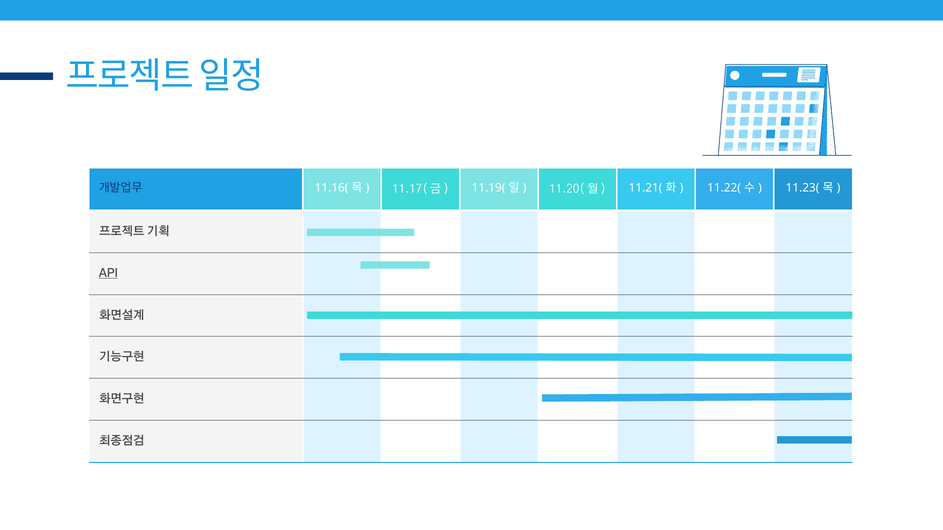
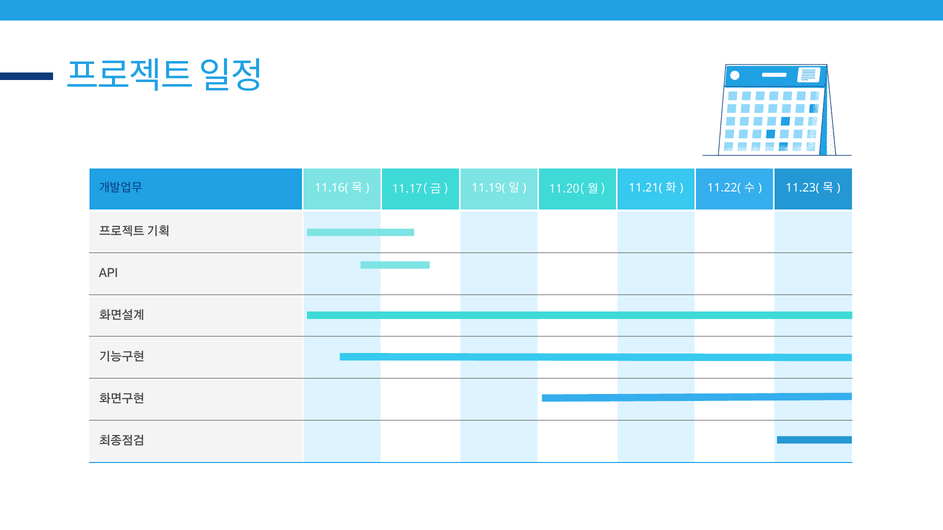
API underline: present -> none
